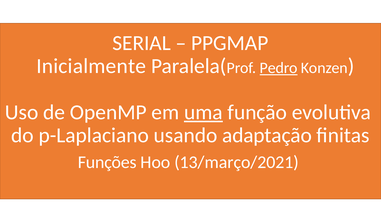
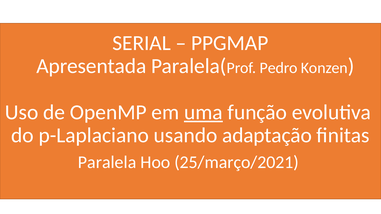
Inicialmente: Inicialmente -> Apresentada
Pedro underline: present -> none
Funções: Funções -> Paralela
13/março/2021: 13/março/2021 -> 25/março/2021
